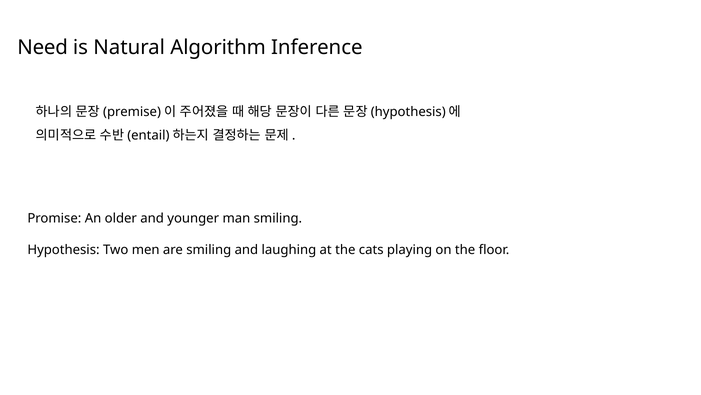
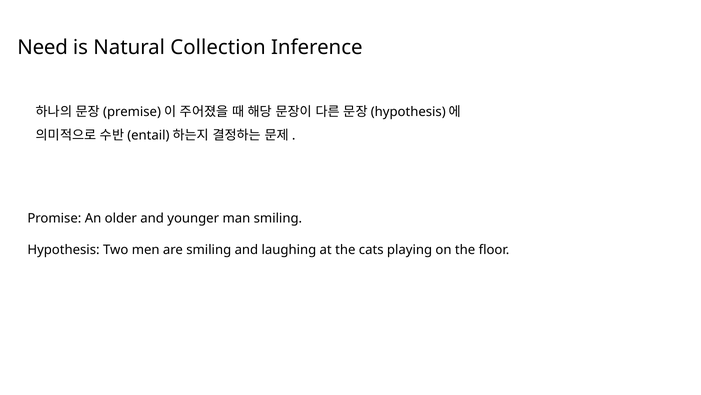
Algorithm: Algorithm -> Collection
